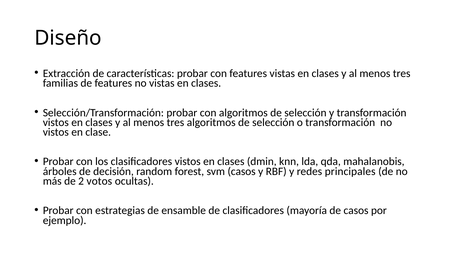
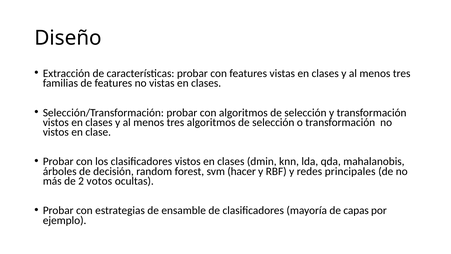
svm casos: casos -> hacer
de casos: casos -> capas
